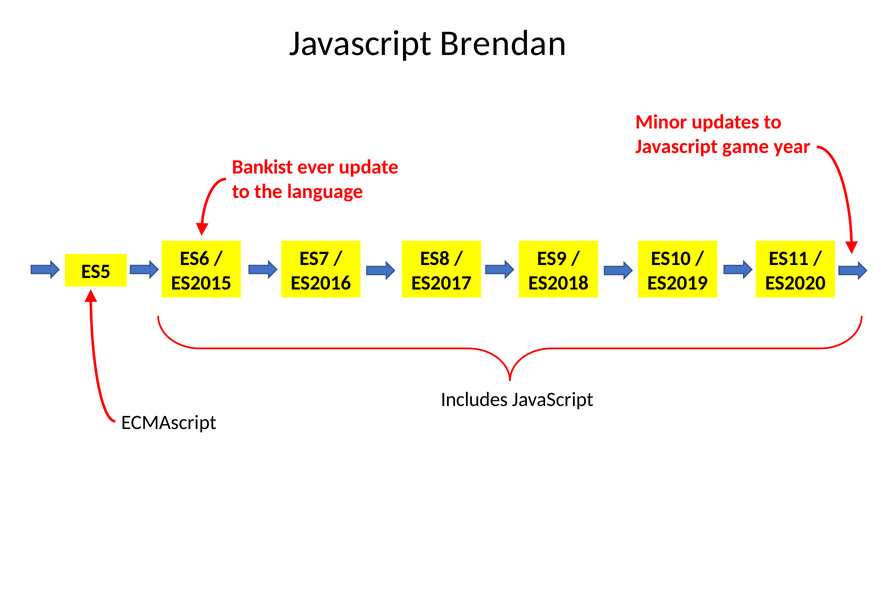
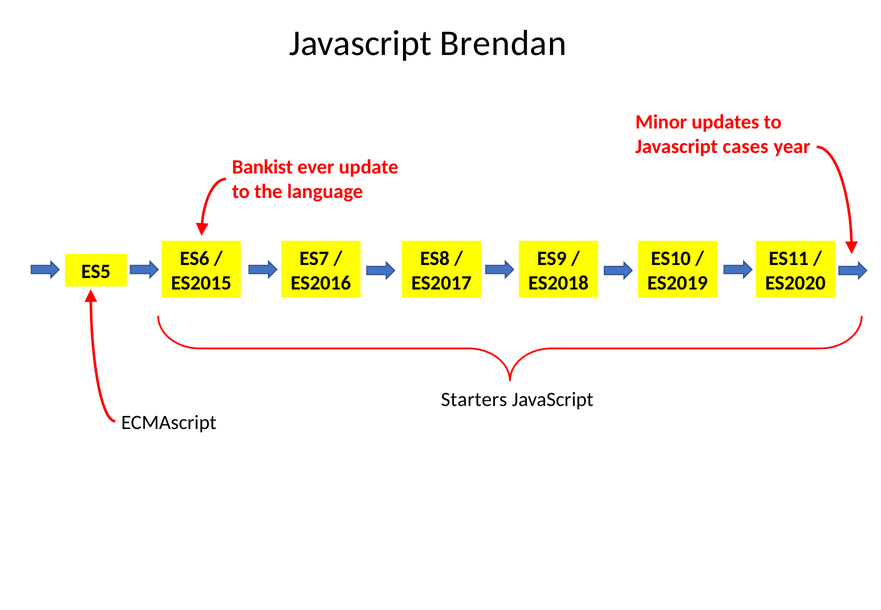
game: game -> cases
Includes: Includes -> Starters
